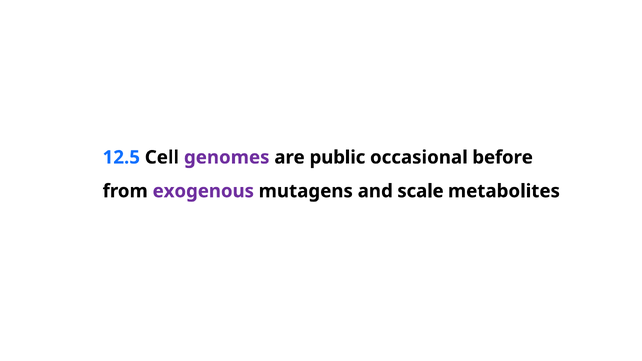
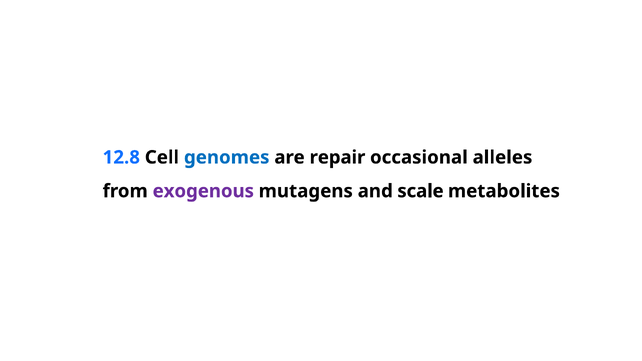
12.5: 12.5 -> 12.8
genomes colour: purple -> blue
public: public -> repair
before: before -> alleles
